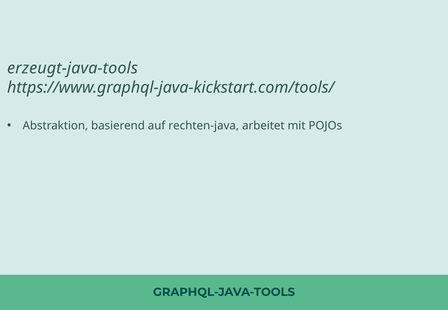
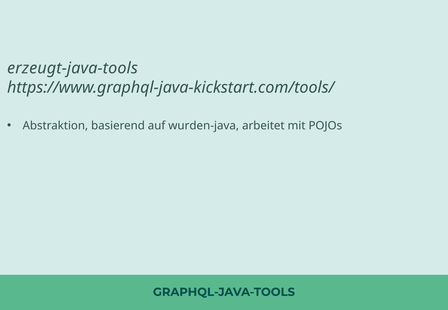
rechten-java: rechten-java -> wurden-java
